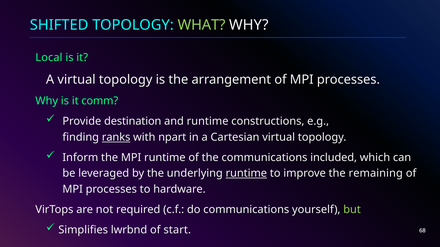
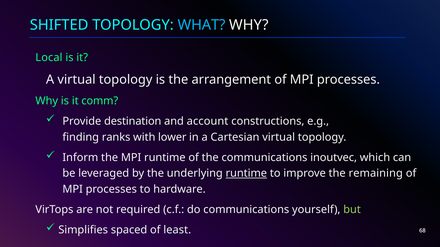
WHAT colour: light green -> light blue
and runtime: runtime -> account
ranks underline: present -> none
npart: npart -> lower
included: included -> inoutvec
lwrbnd: lwrbnd -> spaced
start: start -> least
